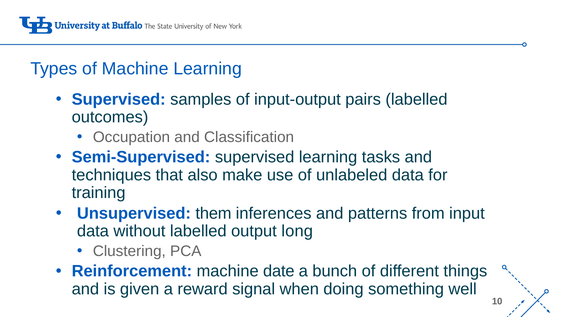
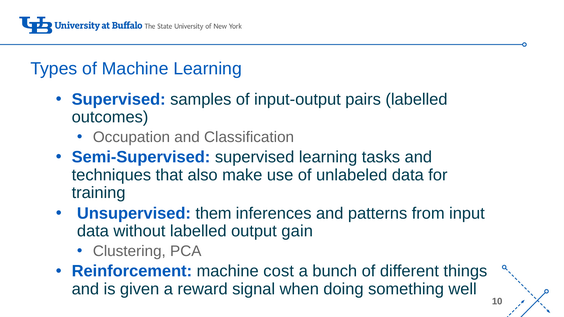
long: long -> gain
date: date -> cost
